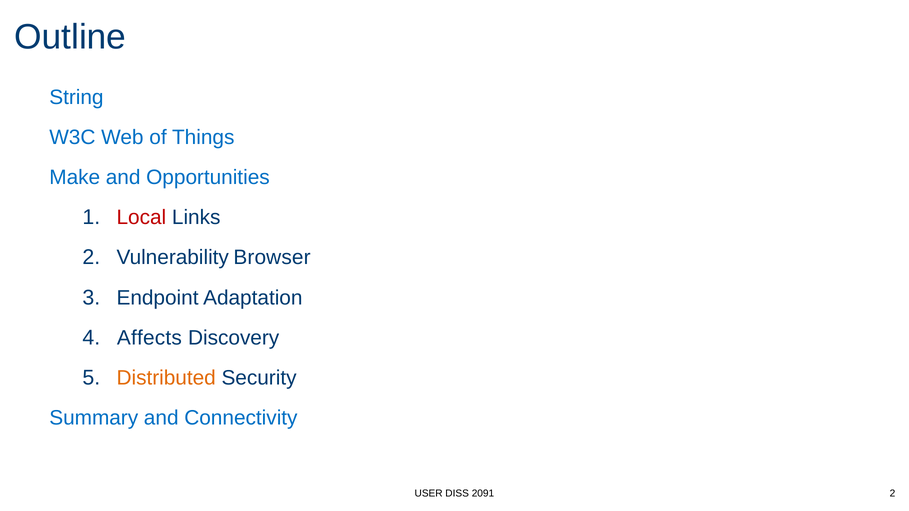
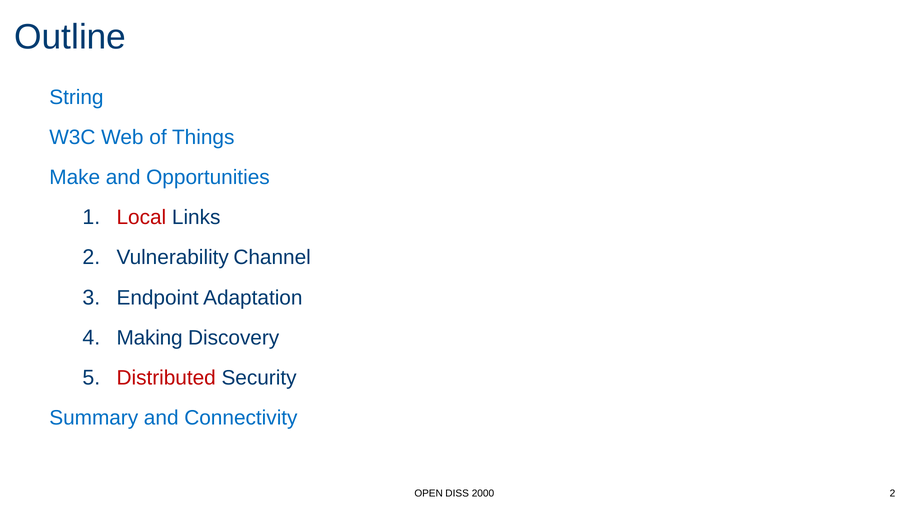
Browser: Browser -> Channel
Affects: Affects -> Making
Distributed colour: orange -> red
USER: USER -> OPEN
2091: 2091 -> 2000
